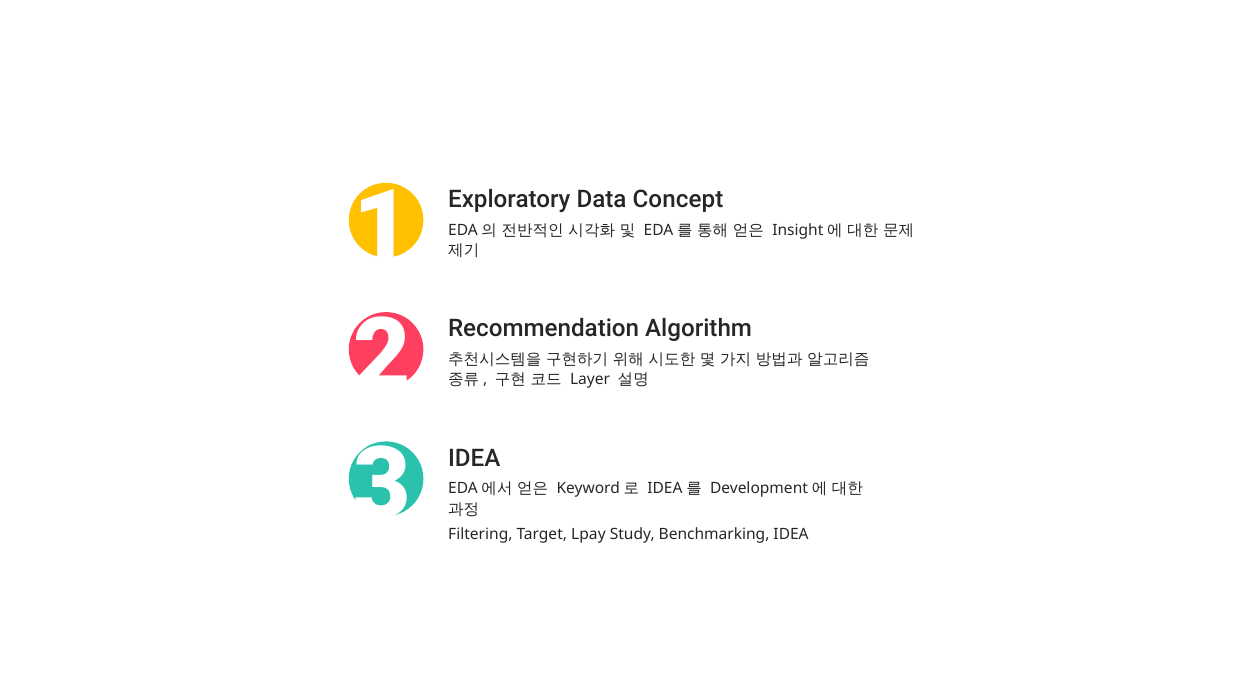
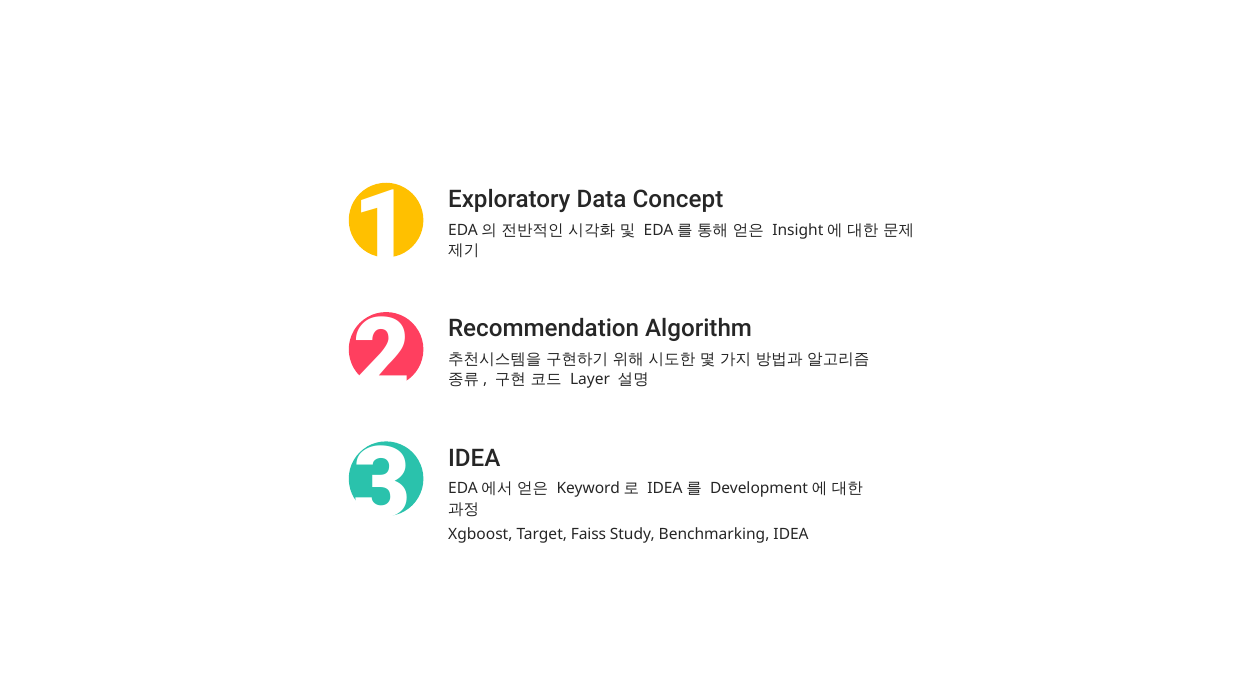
Filtering: Filtering -> Xgboost
Lpay: Lpay -> Faiss
